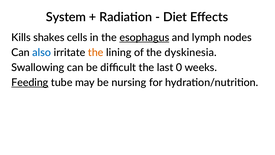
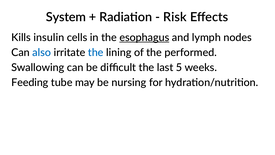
Diet: Diet -> Risk
shakes: shakes -> insulin
the at (96, 52) colour: orange -> blue
dyskinesia: dyskinesia -> performed
0: 0 -> 5
Feeding underline: present -> none
